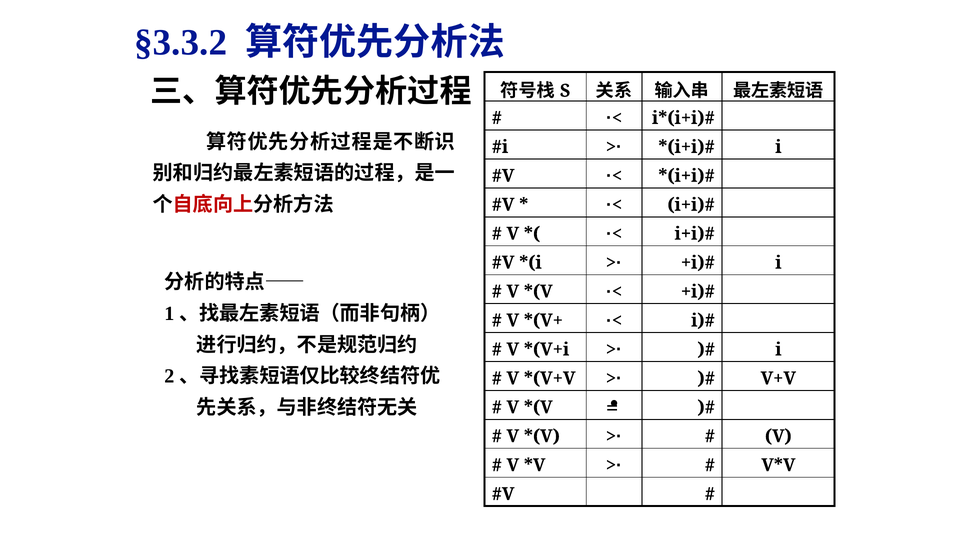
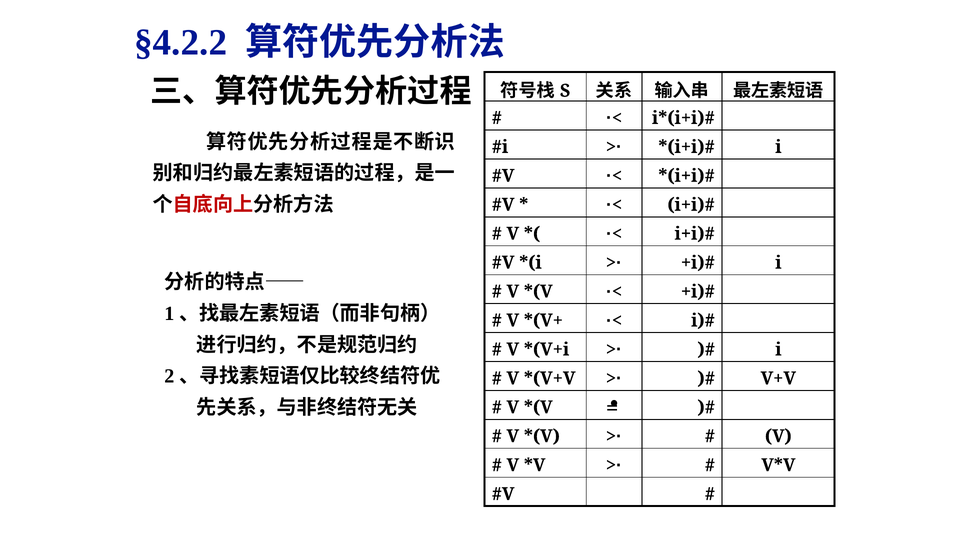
§3.3.2: §3.3.2 -> §4.2.2
